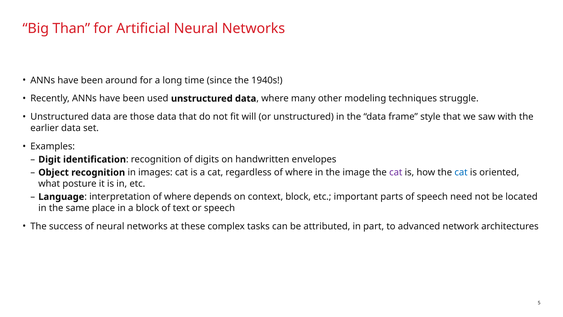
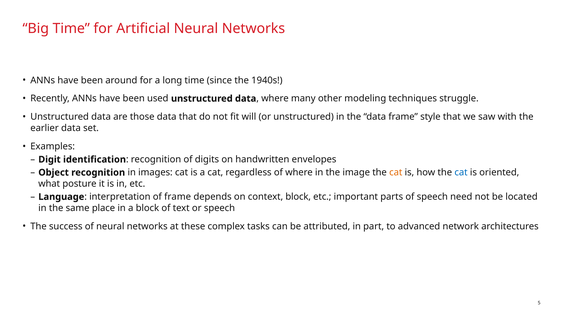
Big Than: Than -> Time
cat at (396, 172) colour: purple -> orange
interpretation of where: where -> frame
